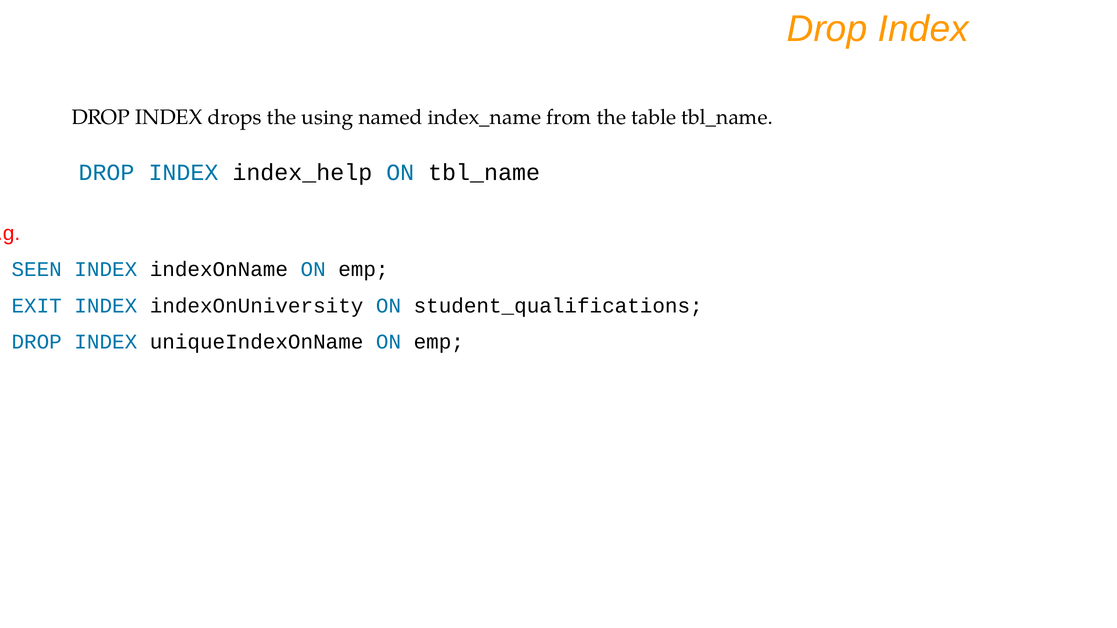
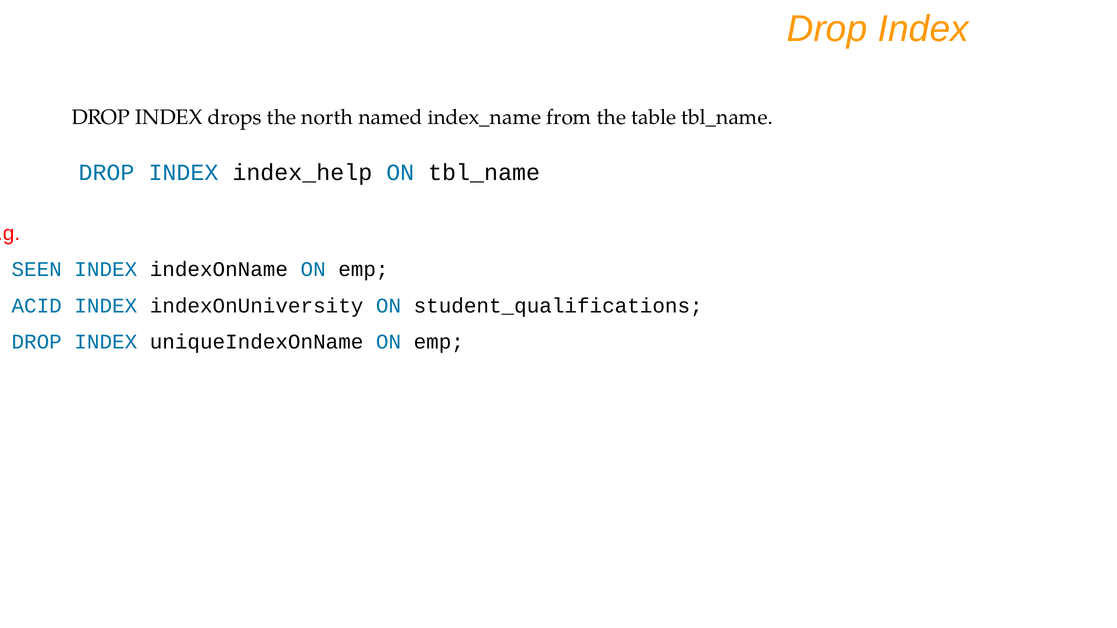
using: using -> north
EXIT: EXIT -> ACID
